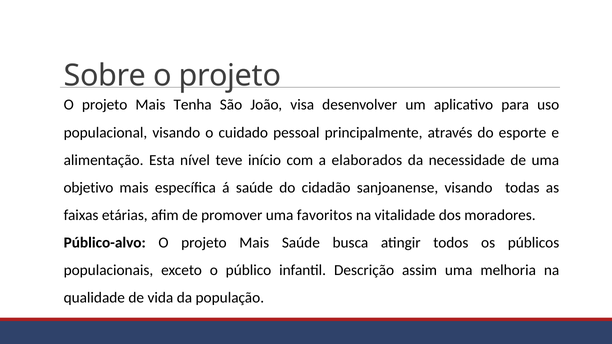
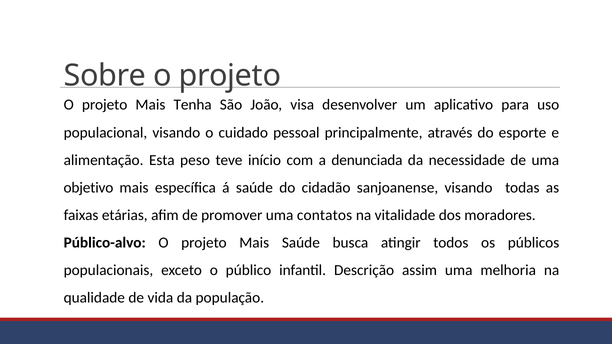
nível: nível -> peso
elaborados: elaborados -> denunciada
favoritos: favoritos -> contatos
